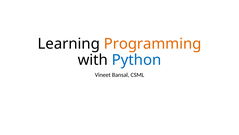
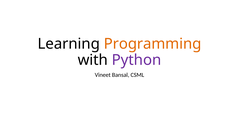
Python colour: blue -> purple
